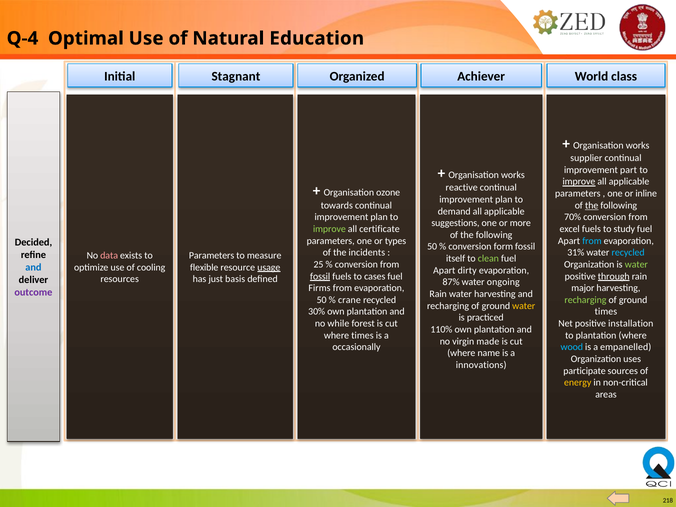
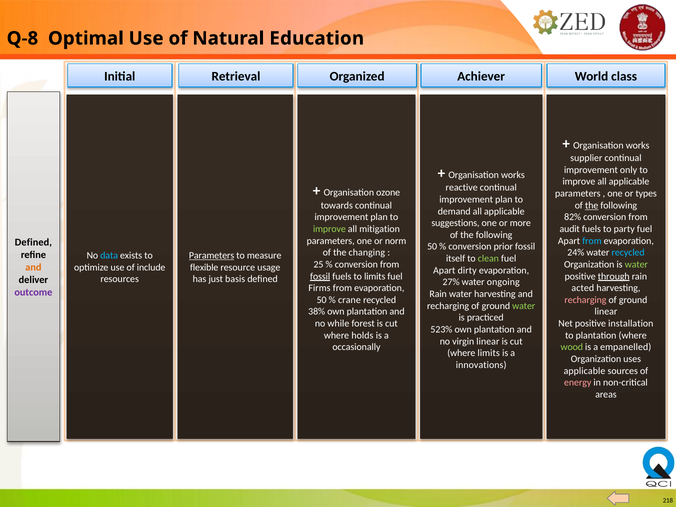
Q-4: Q-4 -> Q-8
Stagnant: Stagnant -> Retrieval
part: part -> only
improve at (579, 182) underline: present -> none
inline: inline -> types
70%: 70% -> 82%
certificate: certificate -> mitigation
excel: excel -> audit
study: study -> party
types: types -> norm
Decided at (33, 243): Decided -> Defined
form: form -> prior
incidents: incidents -> changing
31%: 31% -> 24%
data colour: pink -> light blue
Parameters at (212, 255) underline: none -> present
and at (33, 267) colour: blue -> orange
cooling: cooling -> include
usage underline: present -> none
to cases: cases -> limits
87%: 87% -> 27%
major: major -> acted
recharging at (585, 300) colour: light green -> pink
water at (524, 306) colour: yellow -> light green
30%: 30% -> 38%
times at (606, 312): times -> linear
110%: 110% -> 523%
where times: times -> holds
virgin made: made -> linear
wood colour: light blue -> light green
where name: name -> limits
participate at (585, 371): participate -> applicable
energy colour: yellow -> pink
